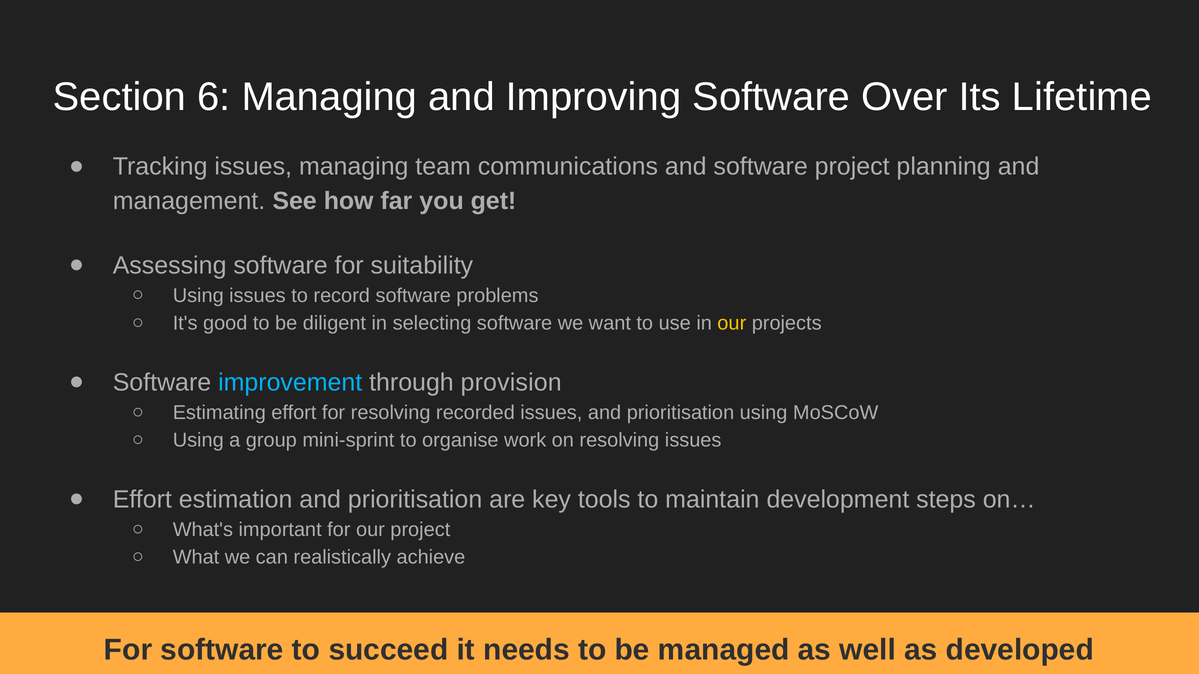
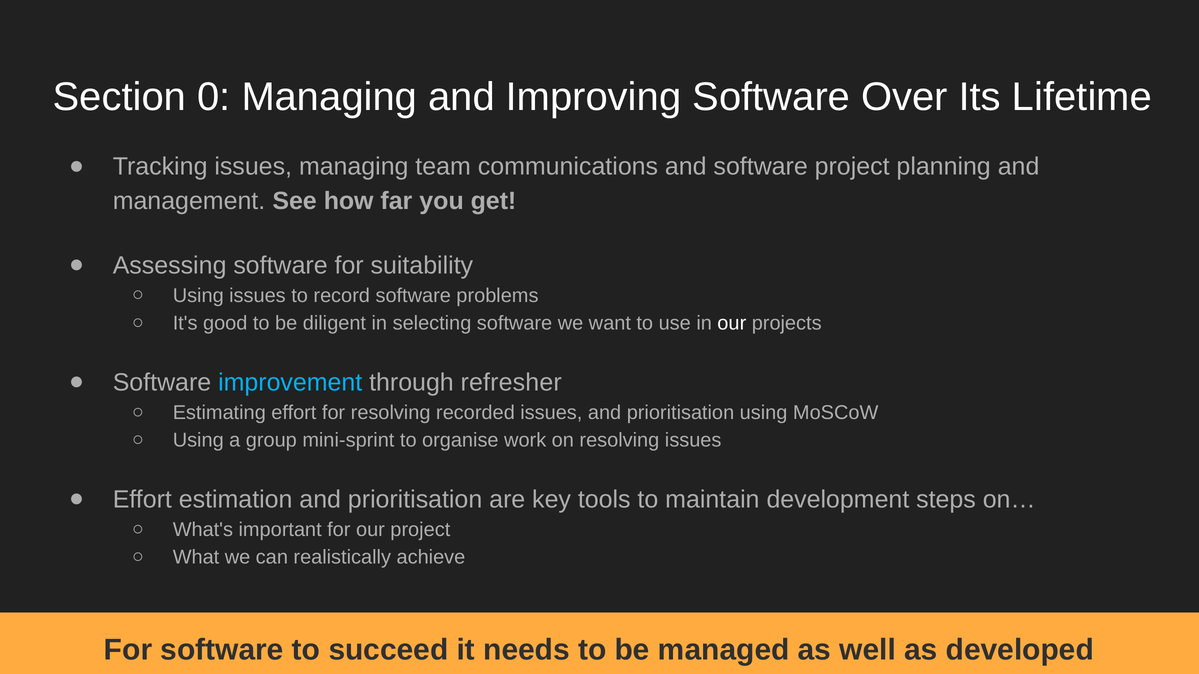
6: 6 -> 0
our at (732, 323) colour: yellow -> white
provision: provision -> refresher
